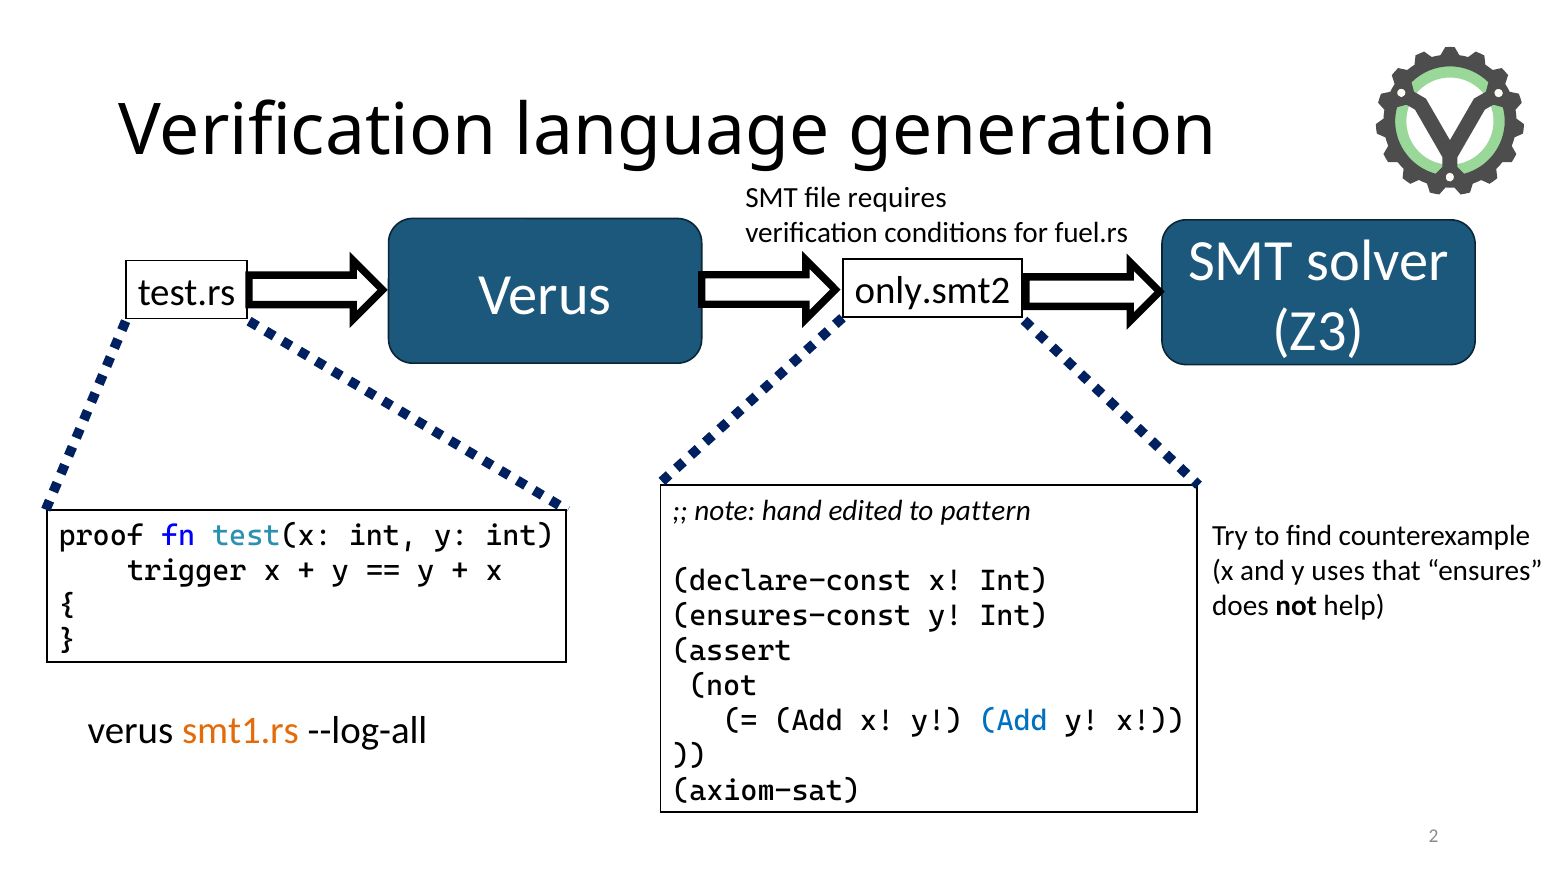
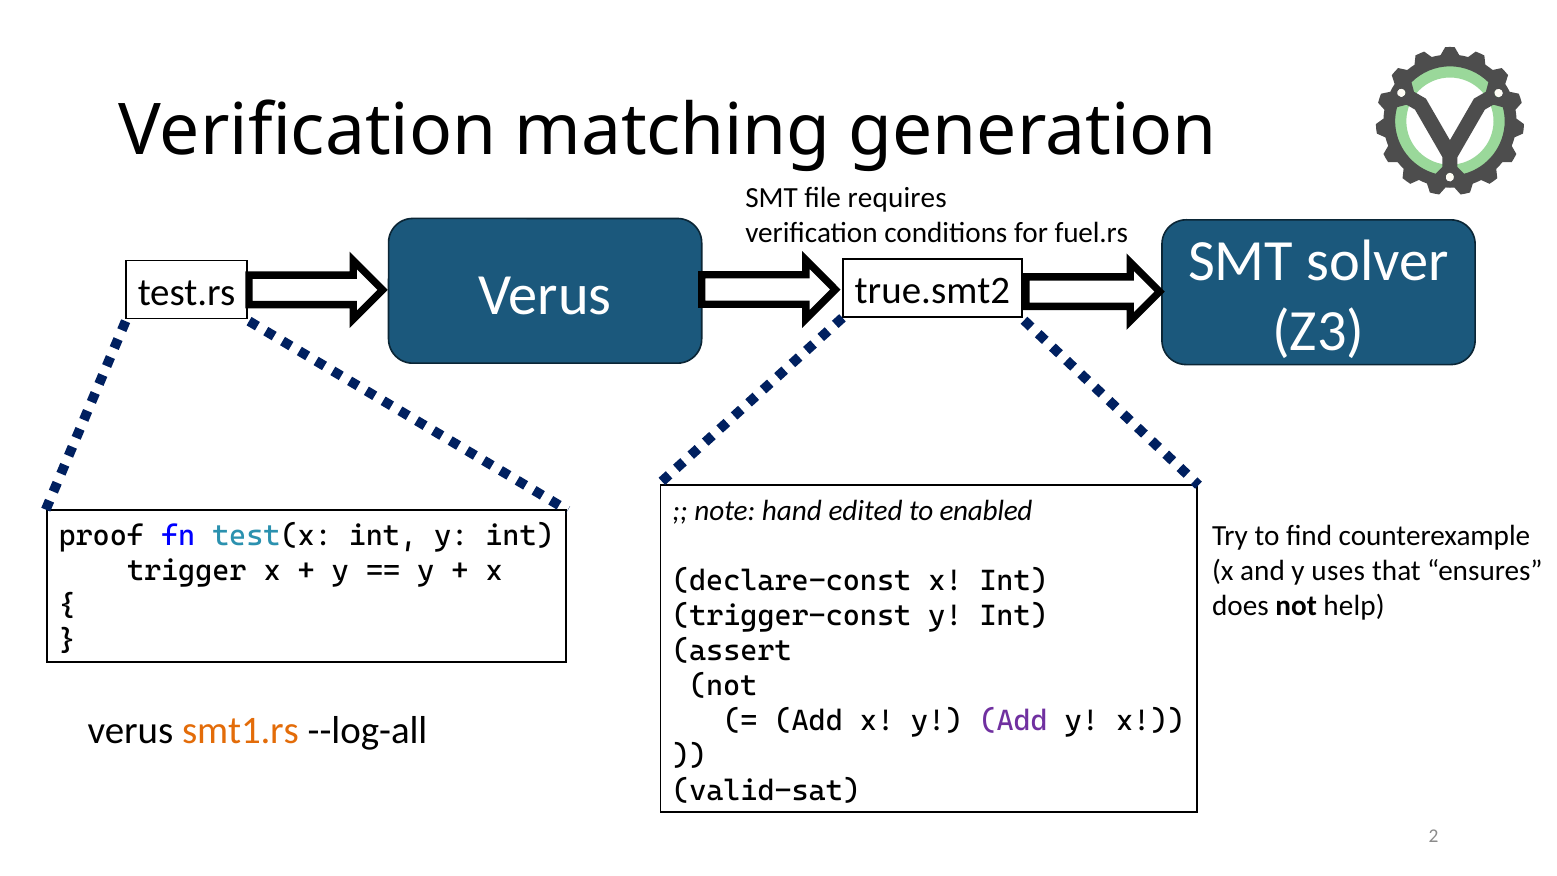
language: language -> matching
only.smt2: only.smt2 -> true.smt2
pattern: pattern -> enabled
ensures-const: ensures-const -> trigger-const
Add at (1014, 721) colour: blue -> purple
axiom-sat: axiom-sat -> valid-sat
